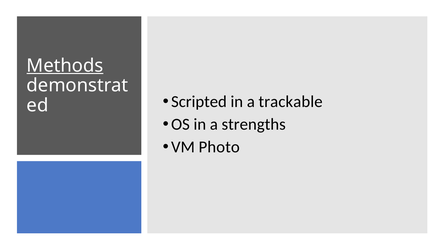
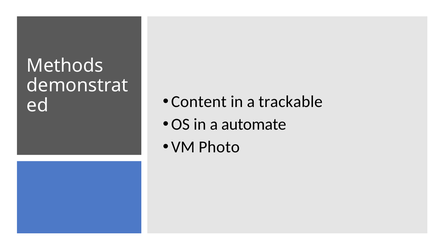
Methods underline: present -> none
Scripted: Scripted -> Content
strengths: strengths -> automate
